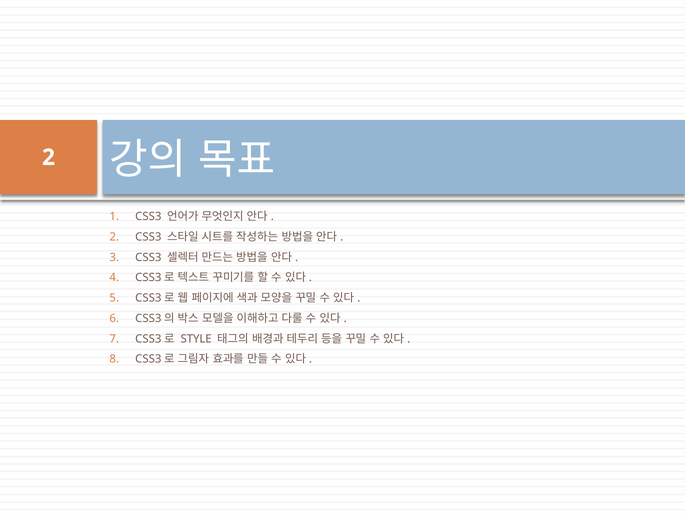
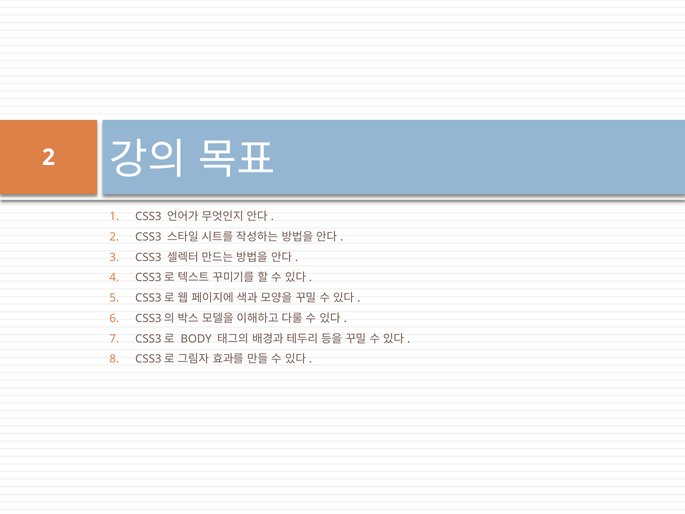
STYLE: STYLE -> BODY
